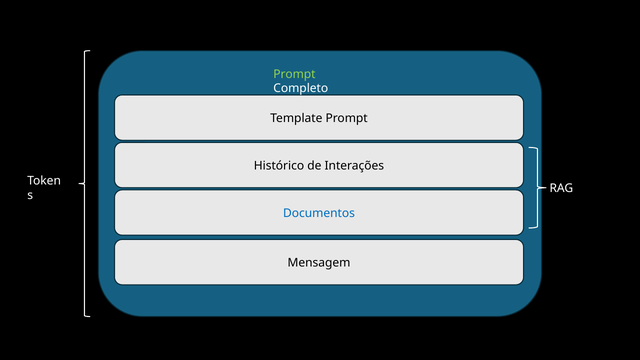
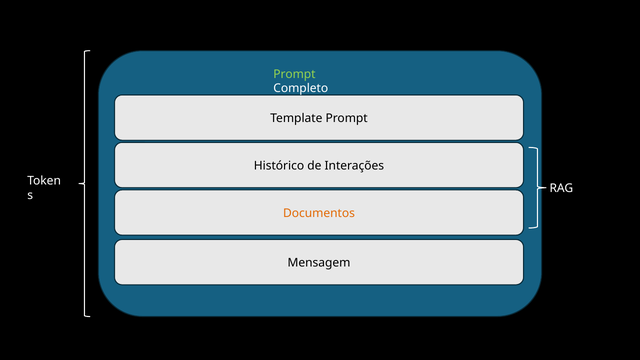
Documentos colour: blue -> orange
